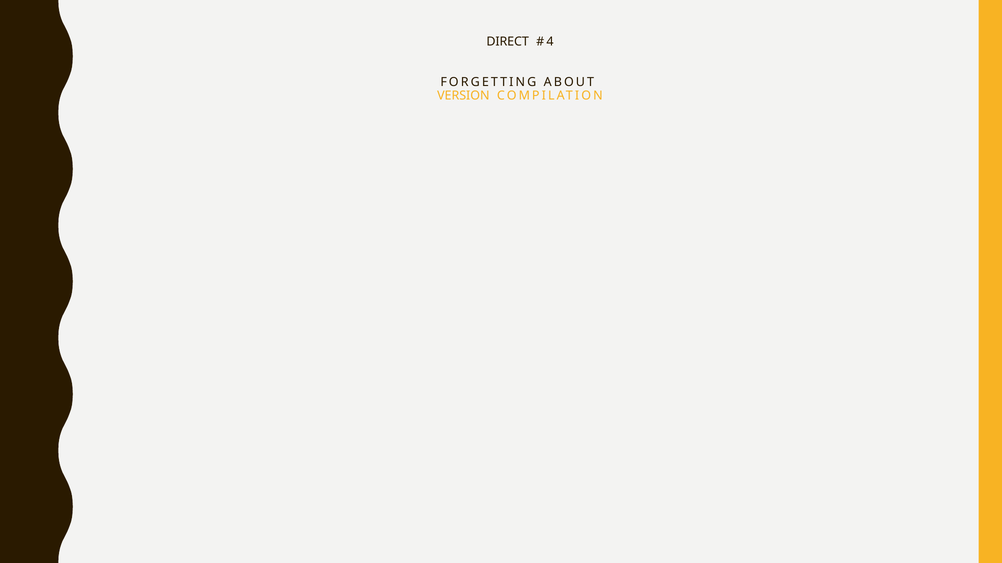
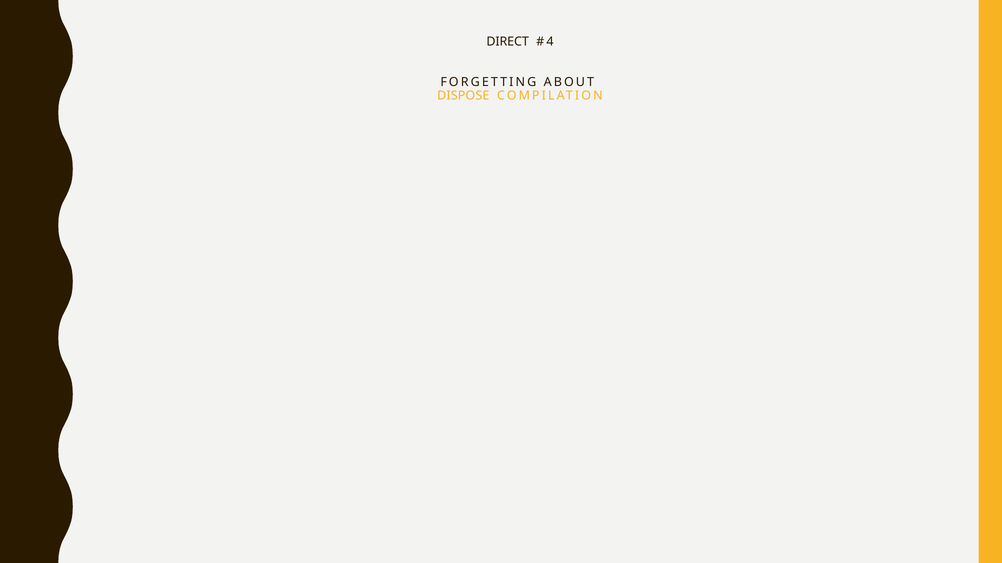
VERSION: VERSION -> DISPOSE
